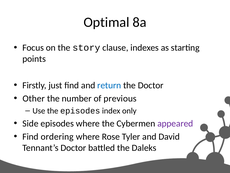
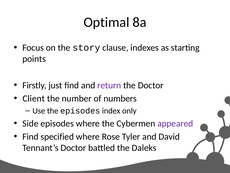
return colour: blue -> purple
Other: Other -> Client
previous: previous -> numbers
ordering: ordering -> specified
